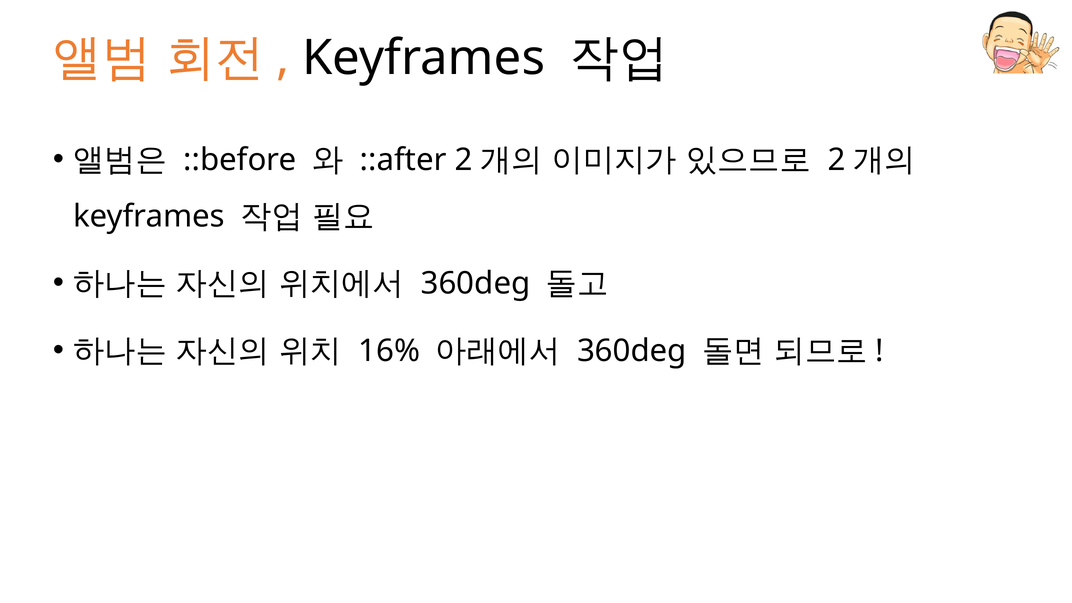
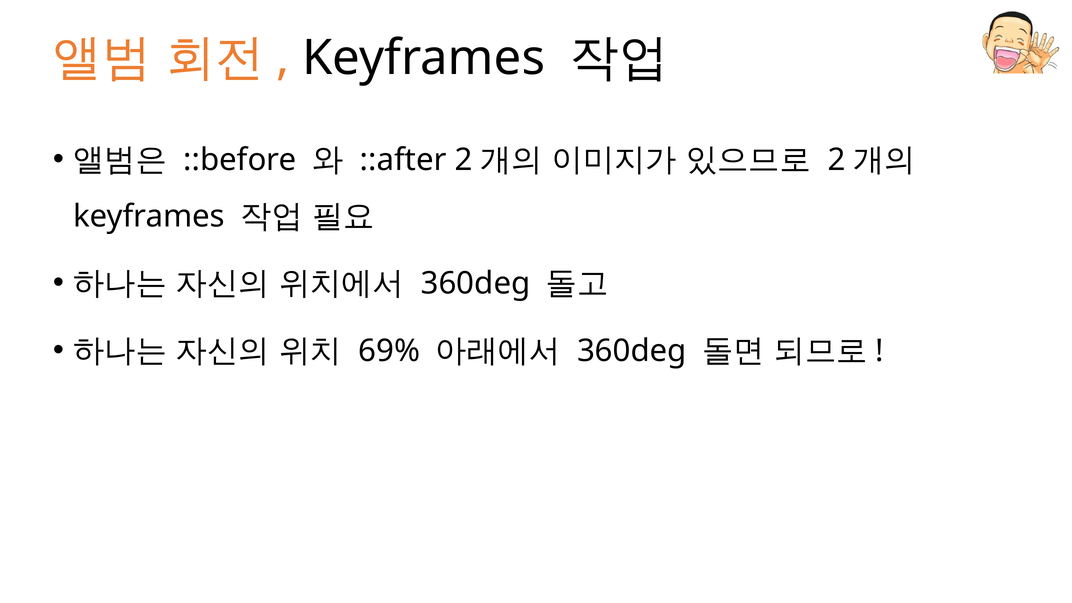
16%: 16% -> 69%
